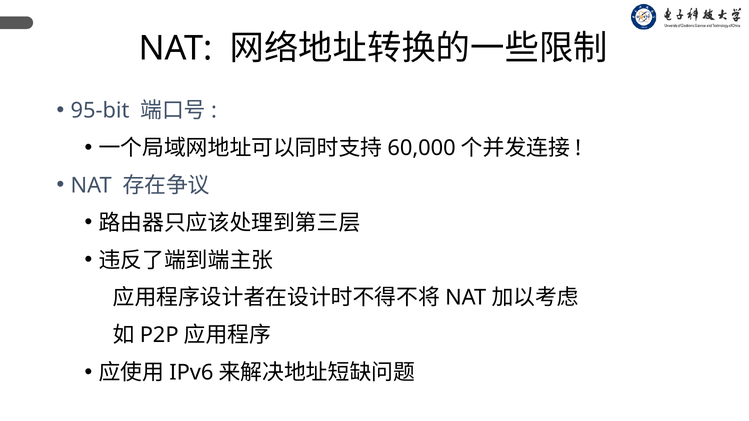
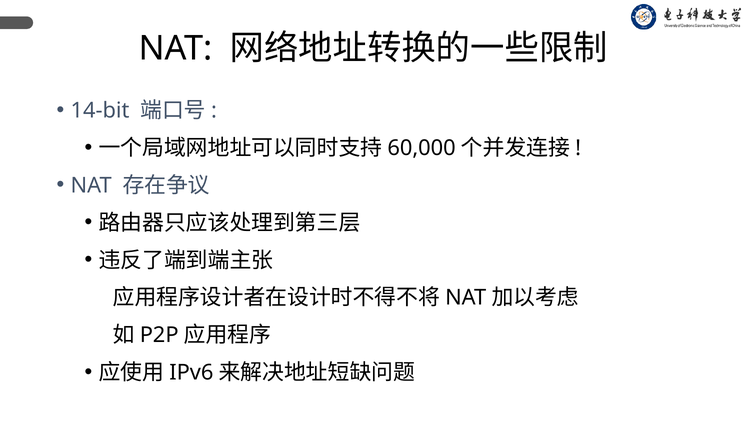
95-bit: 95-bit -> 14-bit
